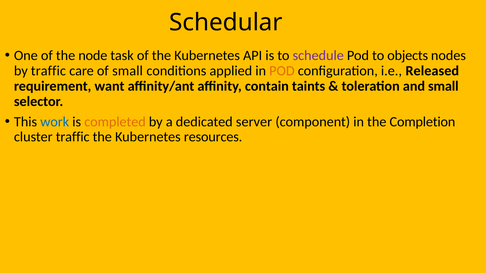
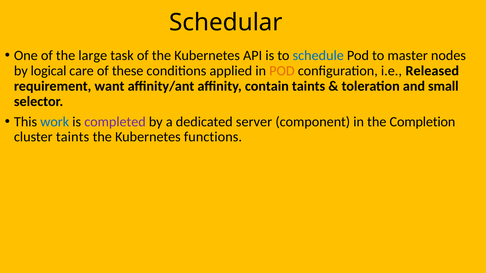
node: node -> large
schedule colour: purple -> blue
objects: objects -> master
by traffic: traffic -> logical
of small: small -> these
completed colour: orange -> purple
cluster traffic: traffic -> taints
resources: resources -> functions
